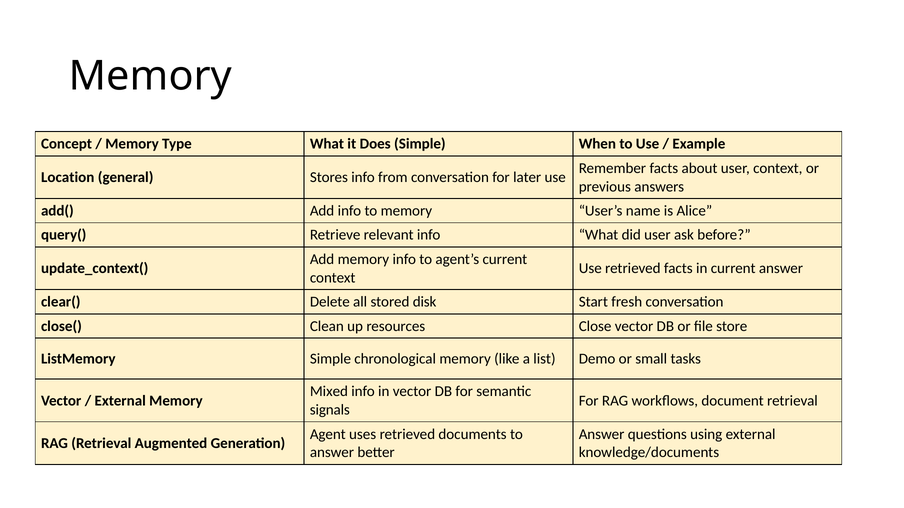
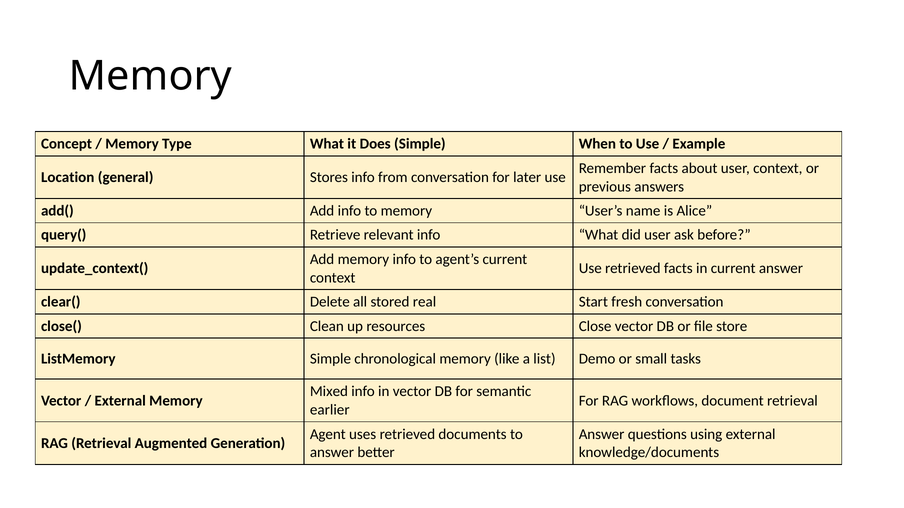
disk: disk -> real
signals: signals -> earlier
